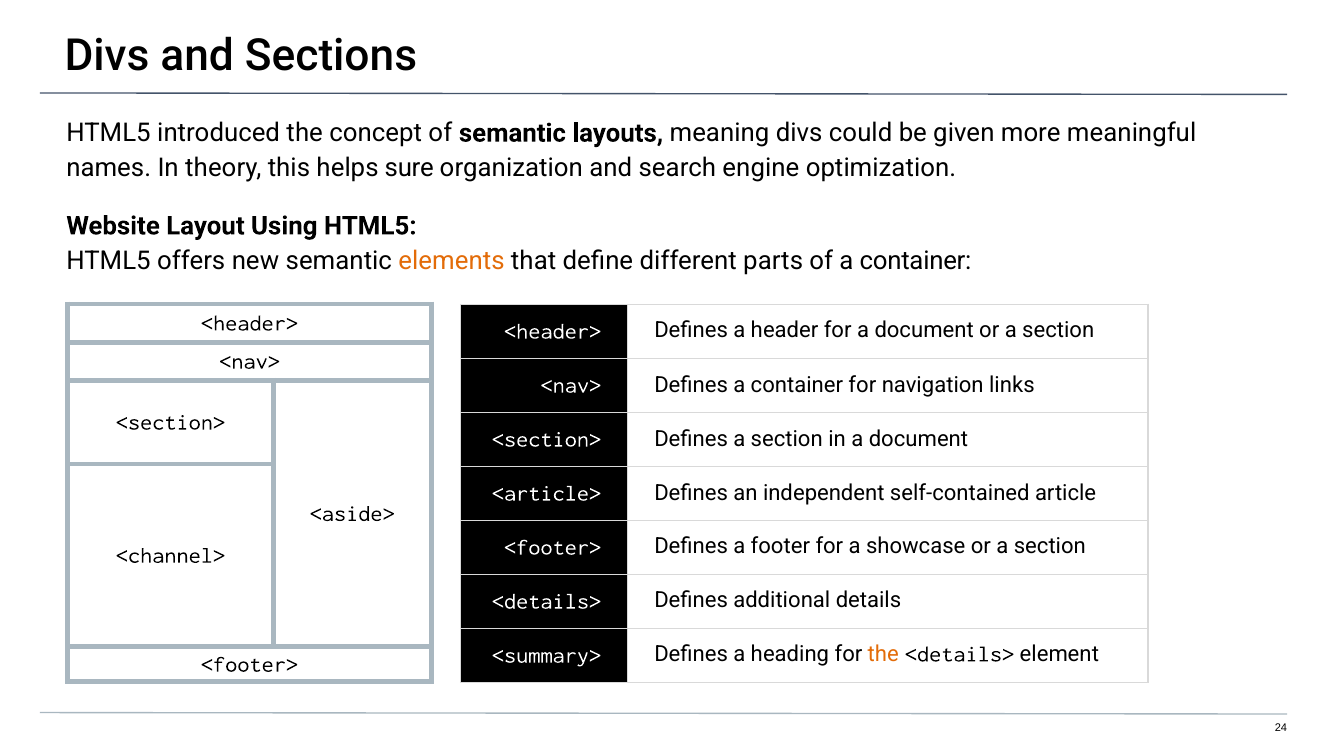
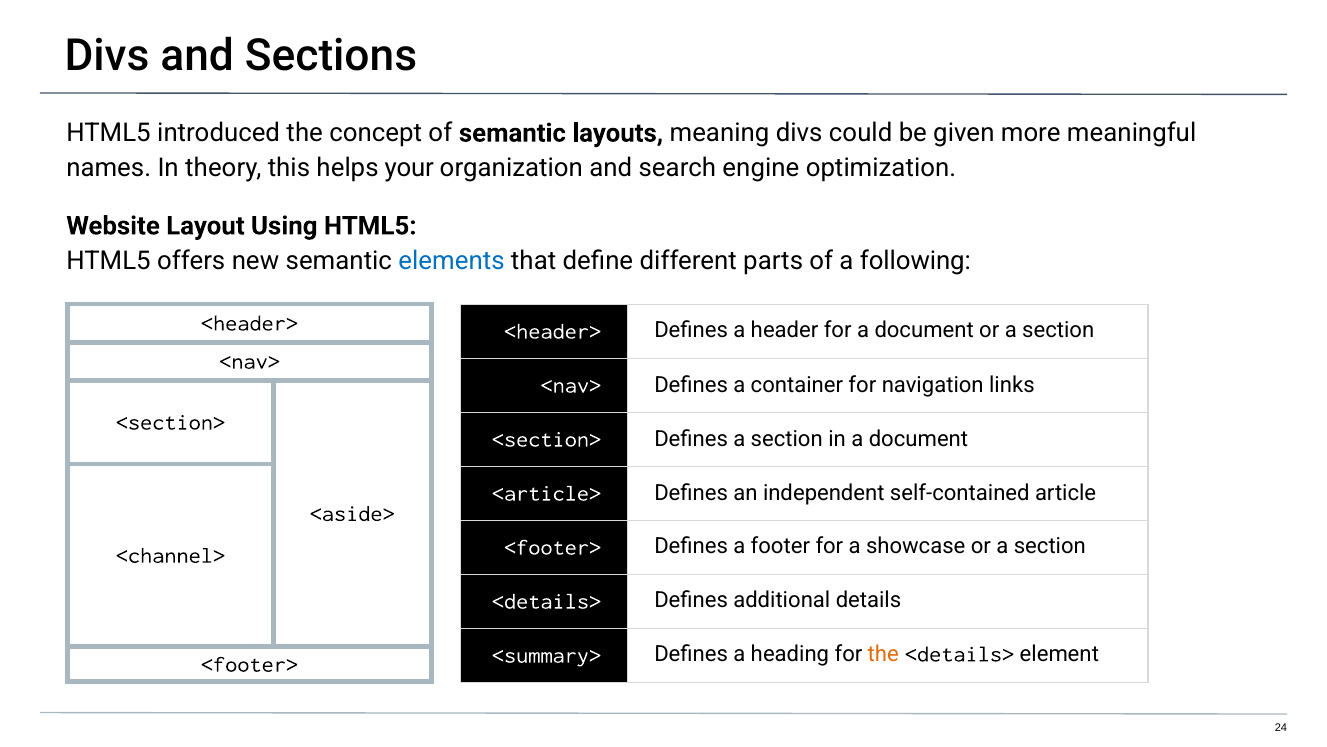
sure: sure -> your
elements colour: orange -> blue
of a container: container -> following
